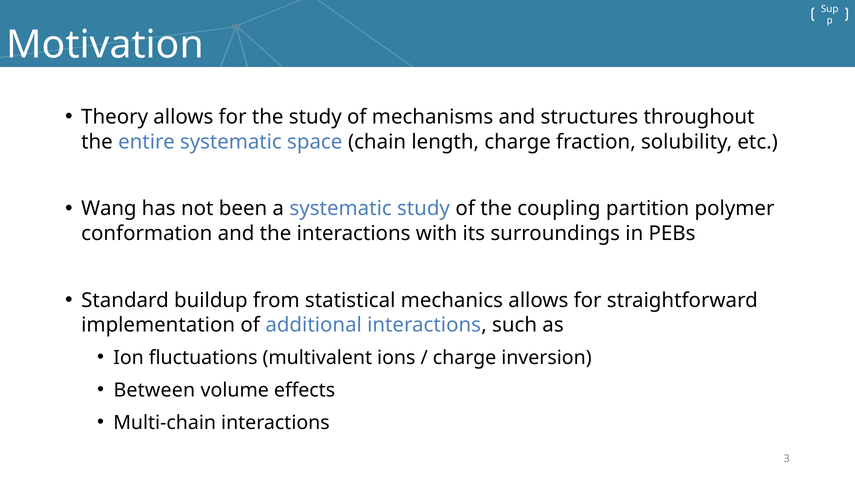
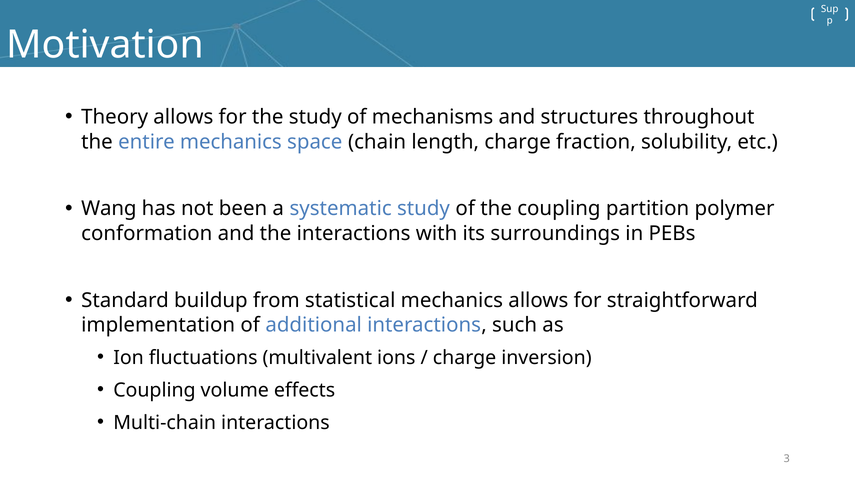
entire systematic: systematic -> mechanics
Between at (154, 390): Between -> Coupling
